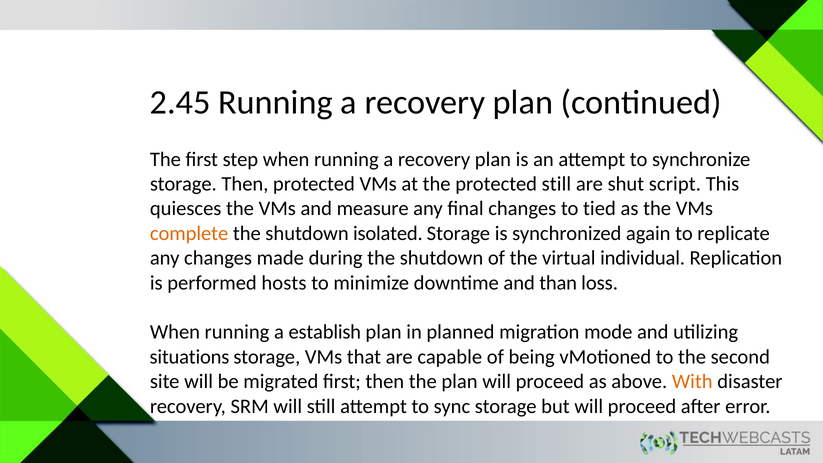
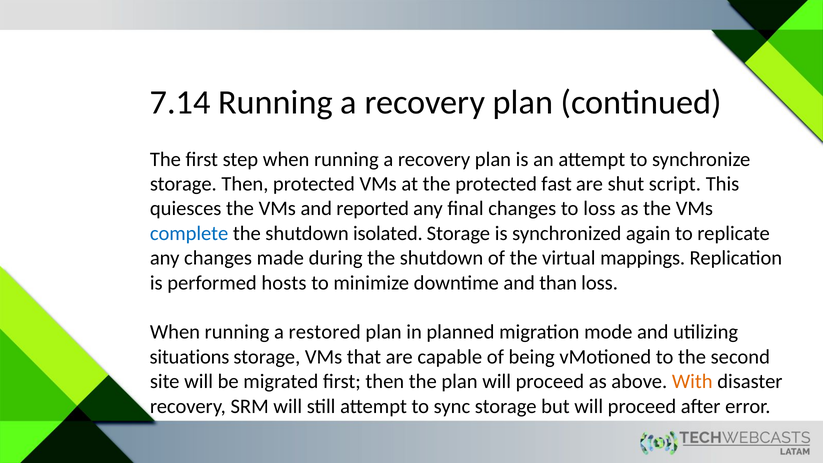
2.45: 2.45 -> 7.14
protected still: still -> fast
measure: measure -> reported
to tied: tied -> loss
complete colour: orange -> blue
individual: individual -> mappings
establish: establish -> restored
